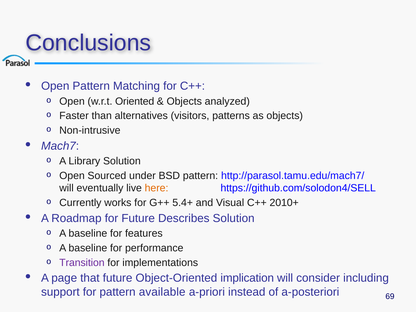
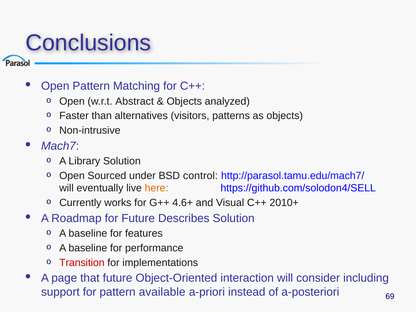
Oriented: Oriented -> Abstract
BSD pattern: pattern -> control
5.4+: 5.4+ -> 4.6+
Transition colour: purple -> red
implication: implication -> interaction
